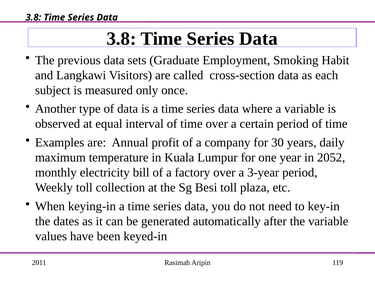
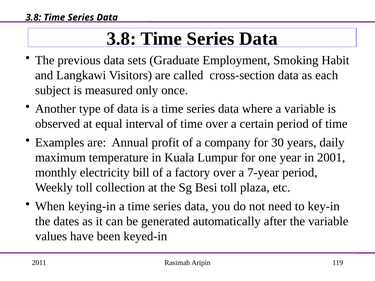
2052: 2052 -> 2001
3-year: 3-year -> 7-year
